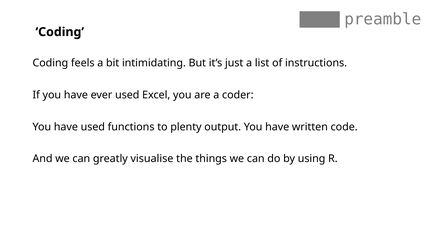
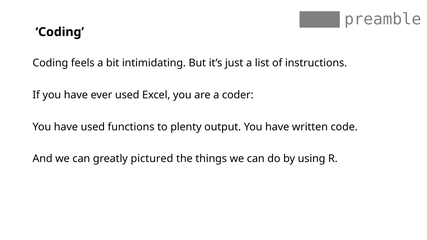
visualise: visualise -> pictured
